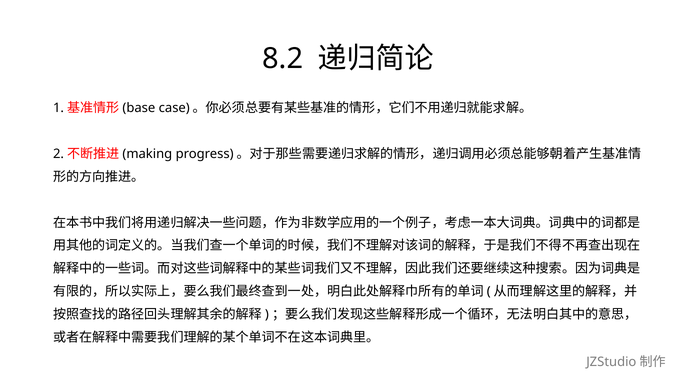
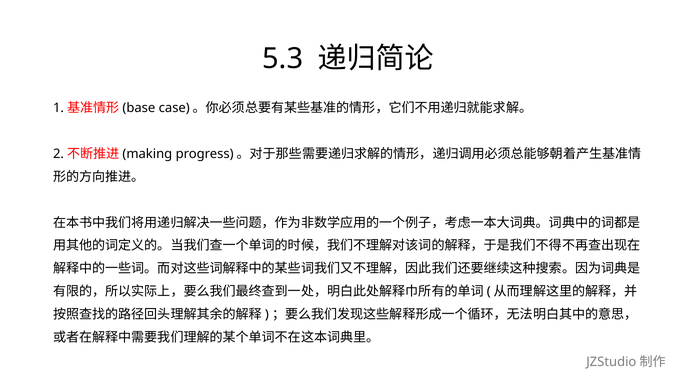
8.2: 8.2 -> 5.3
